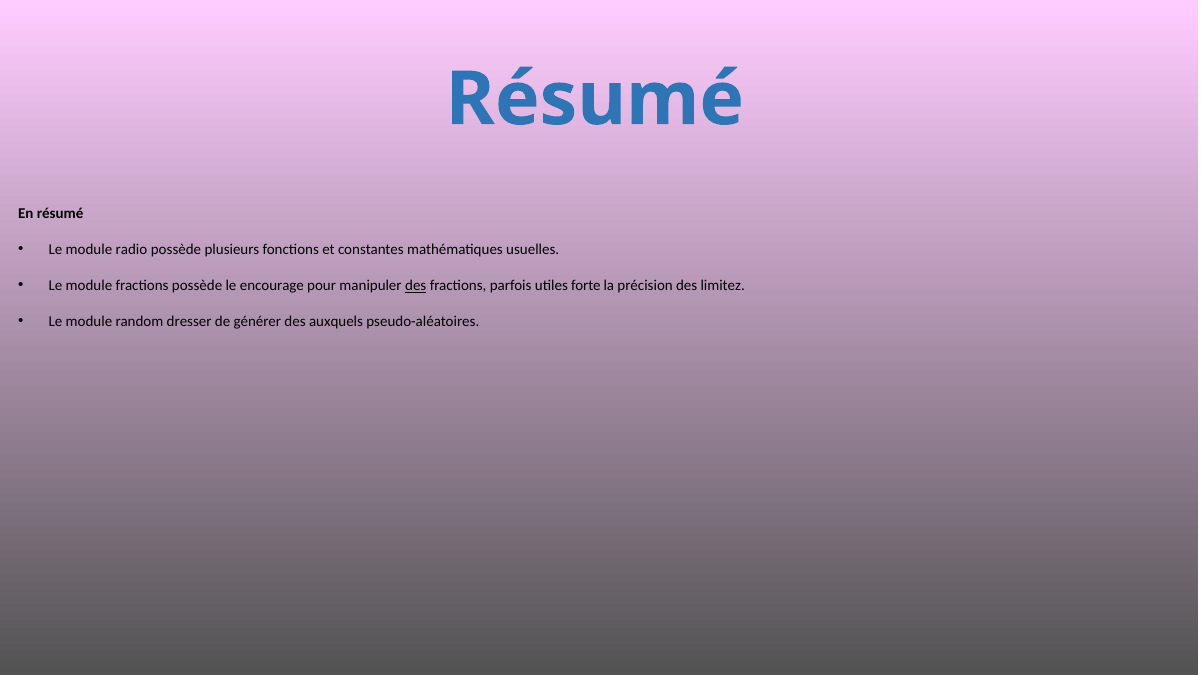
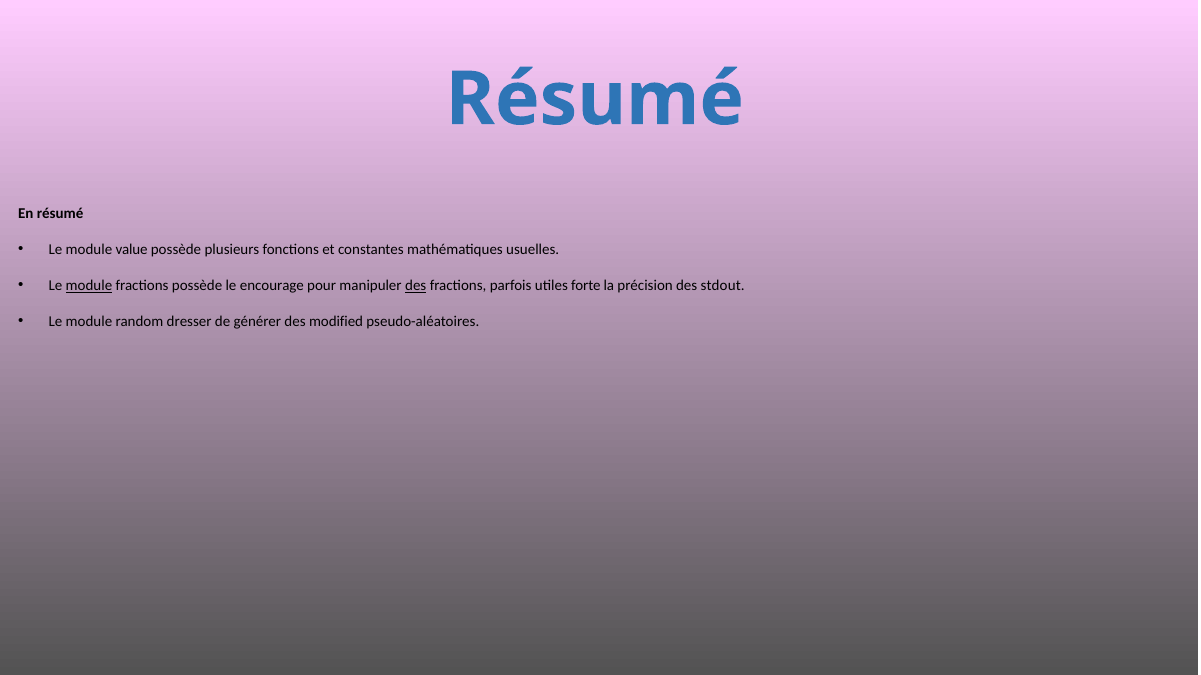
radio: radio -> value
module at (89, 286) underline: none -> present
limitez: limitez -> stdout
auxquels: auxquels -> modified
